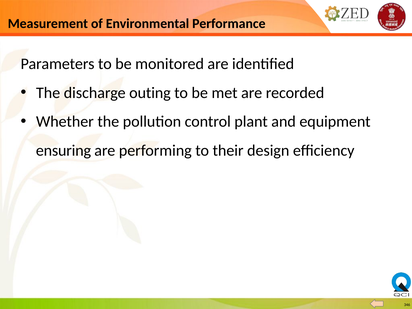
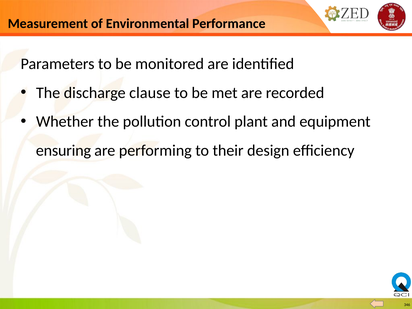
outing: outing -> clause
